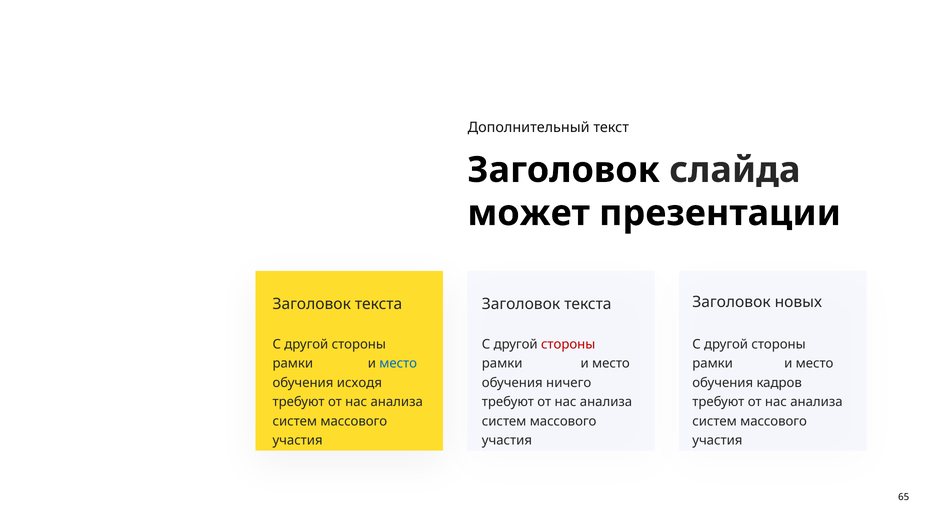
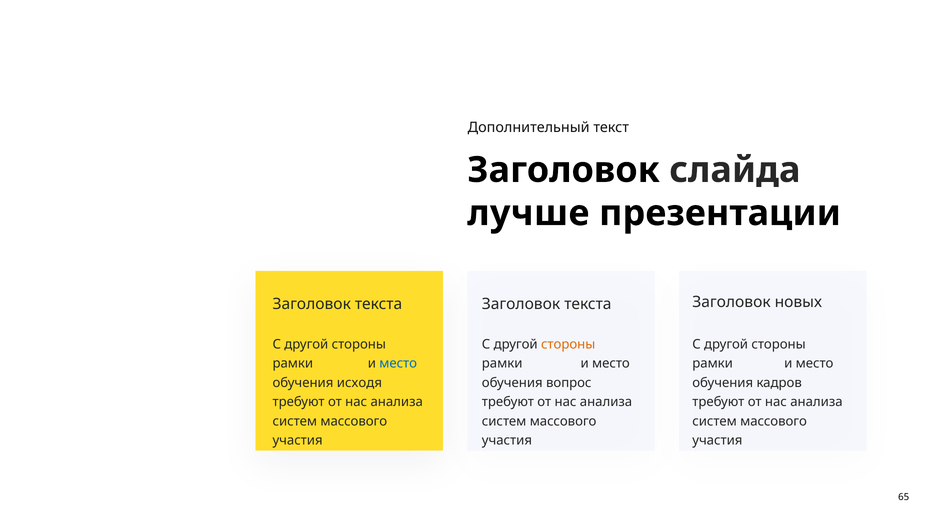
может: может -> лучше
стороны at (568, 344) colour: red -> orange
ничего: ничего -> вопрос
